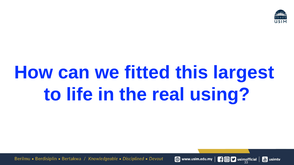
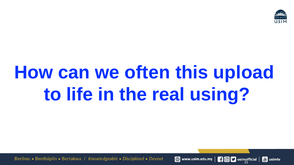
fitted: fitted -> often
largest: largest -> upload
